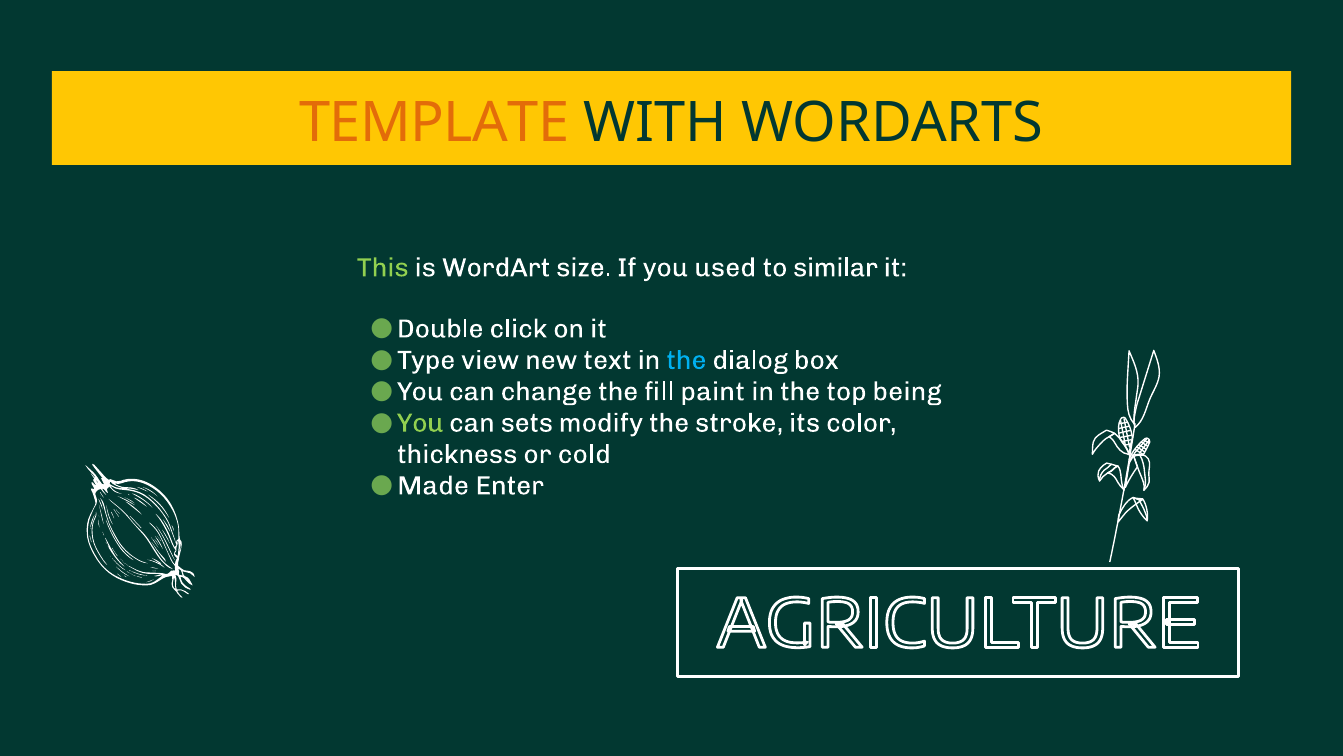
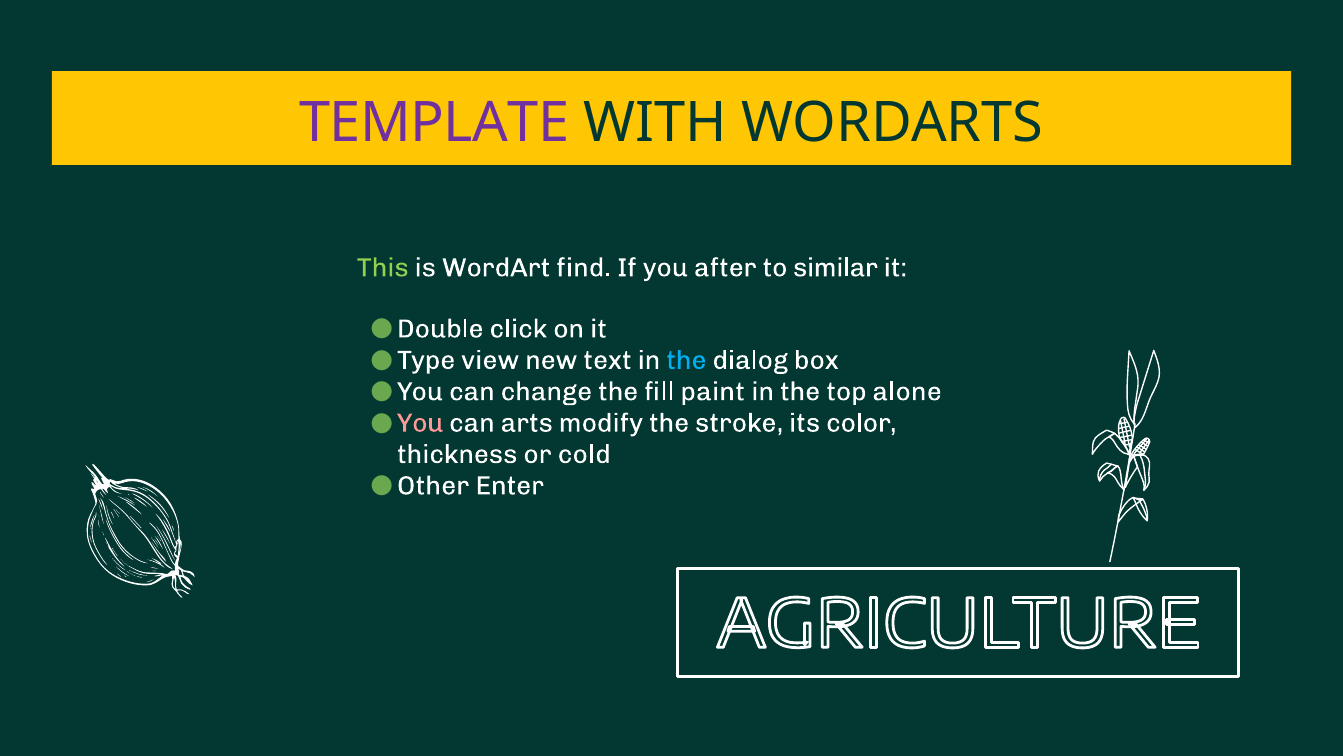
TEMPLATE colour: orange -> purple
size: size -> find
used: used -> after
being: being -> alone
You at (420, 423) colour: light green -> pink
sets: sets -> arts
Made: Made -> Other
